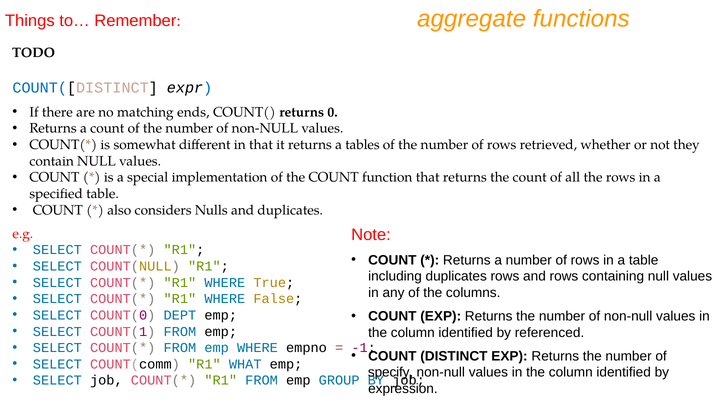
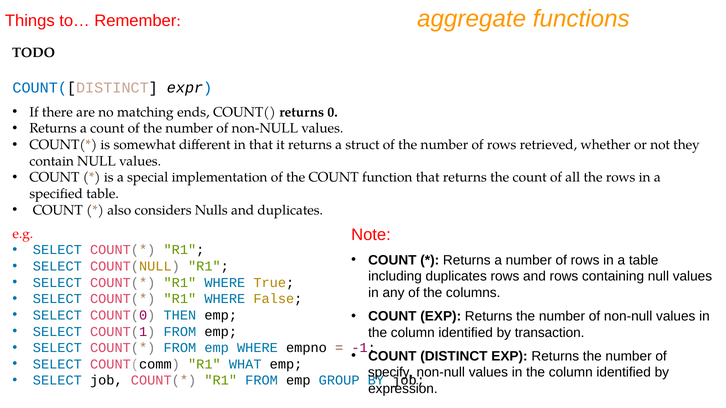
tables: tables -> struct
DEPT: DEPT -> THEN
referenced: referenced -> transaction
